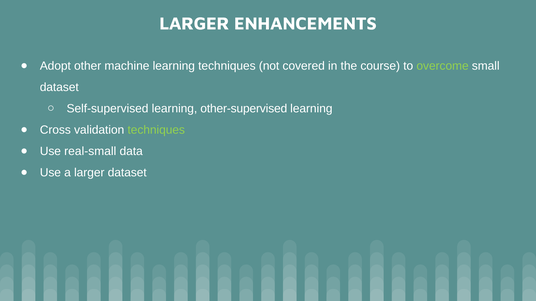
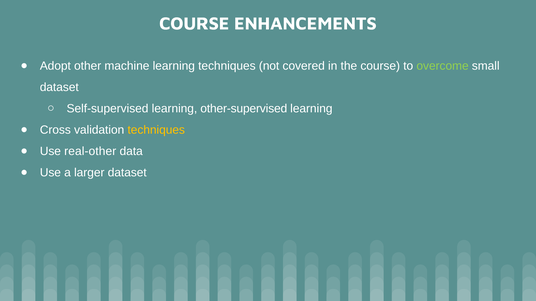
LARGER at (194, 24): LARGER -> COURSE
techniques at (156, 130) colour: light green -> yellow
real-small: real-small -> real-other
